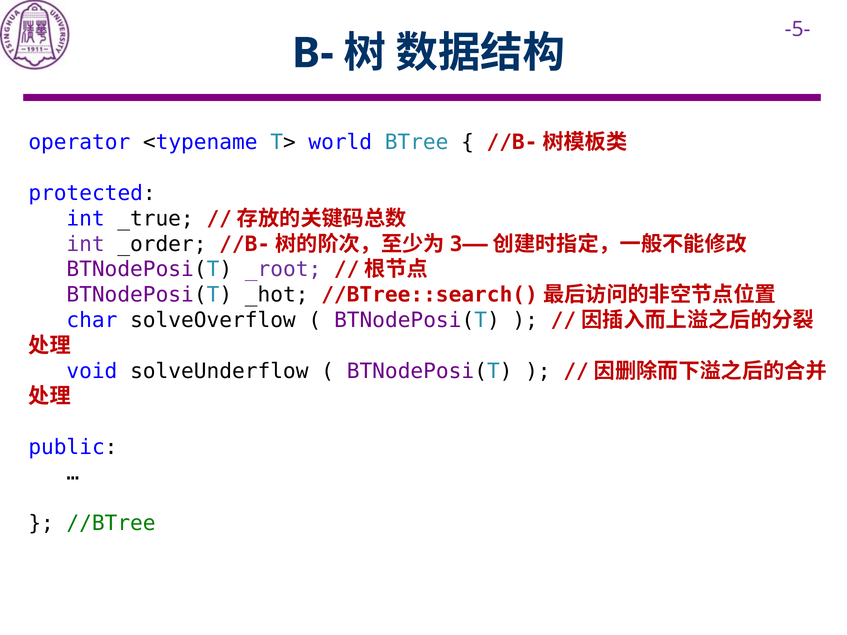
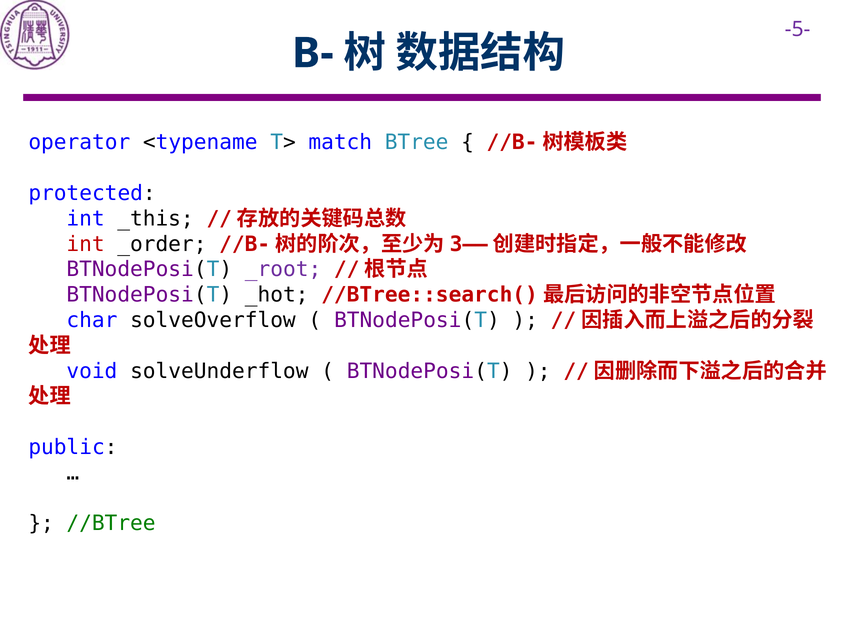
world: world -> match
_true: _true -> _this
int at (86, 244) colour: purple -> red
